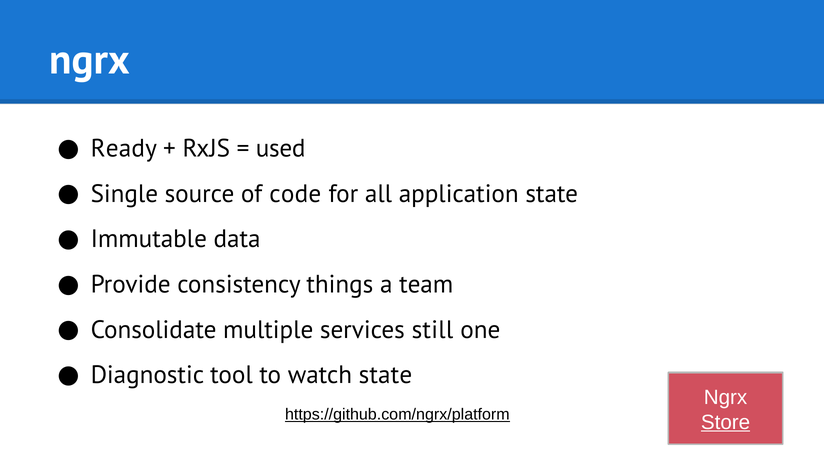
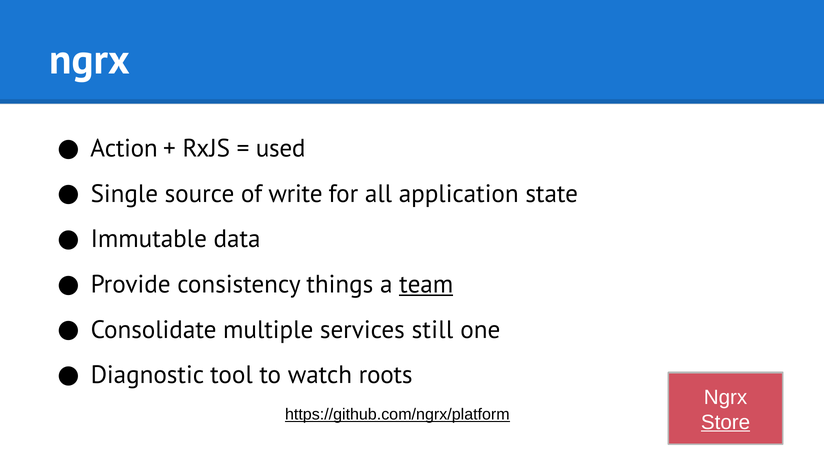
Ready: Ready -> Action
code: code -> write
team underline: none -> present
watch state: state -> roots
